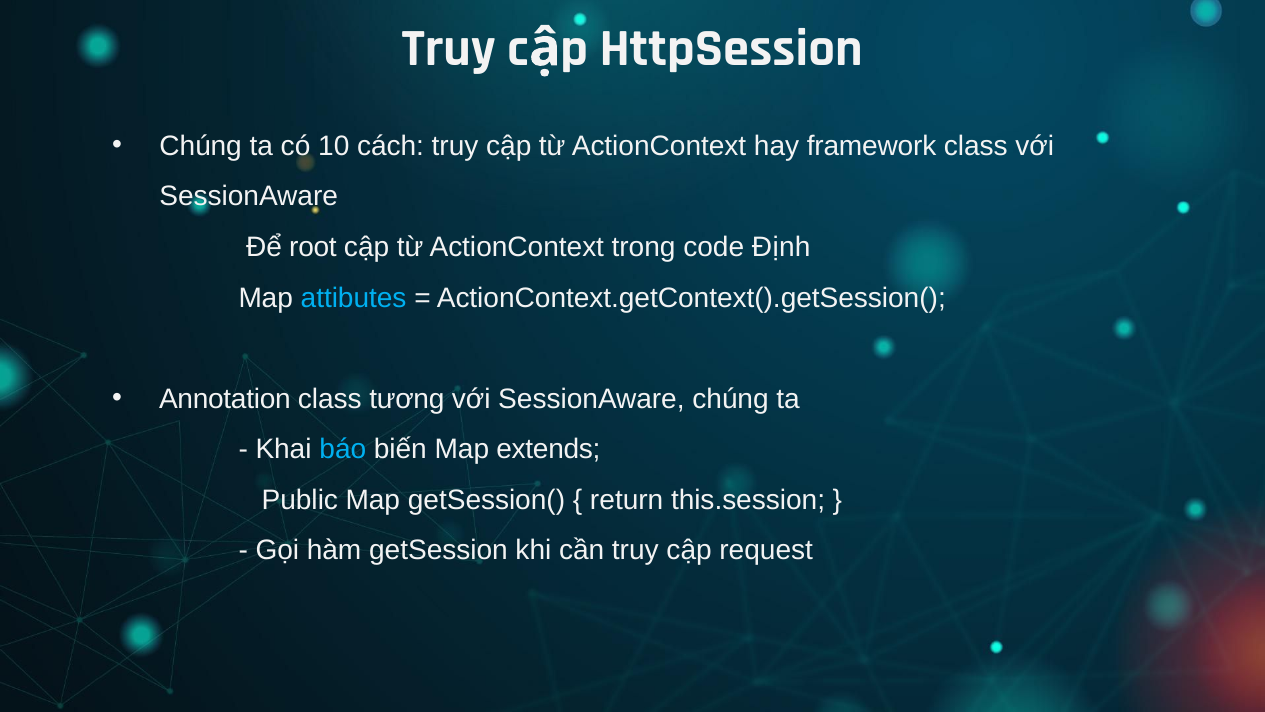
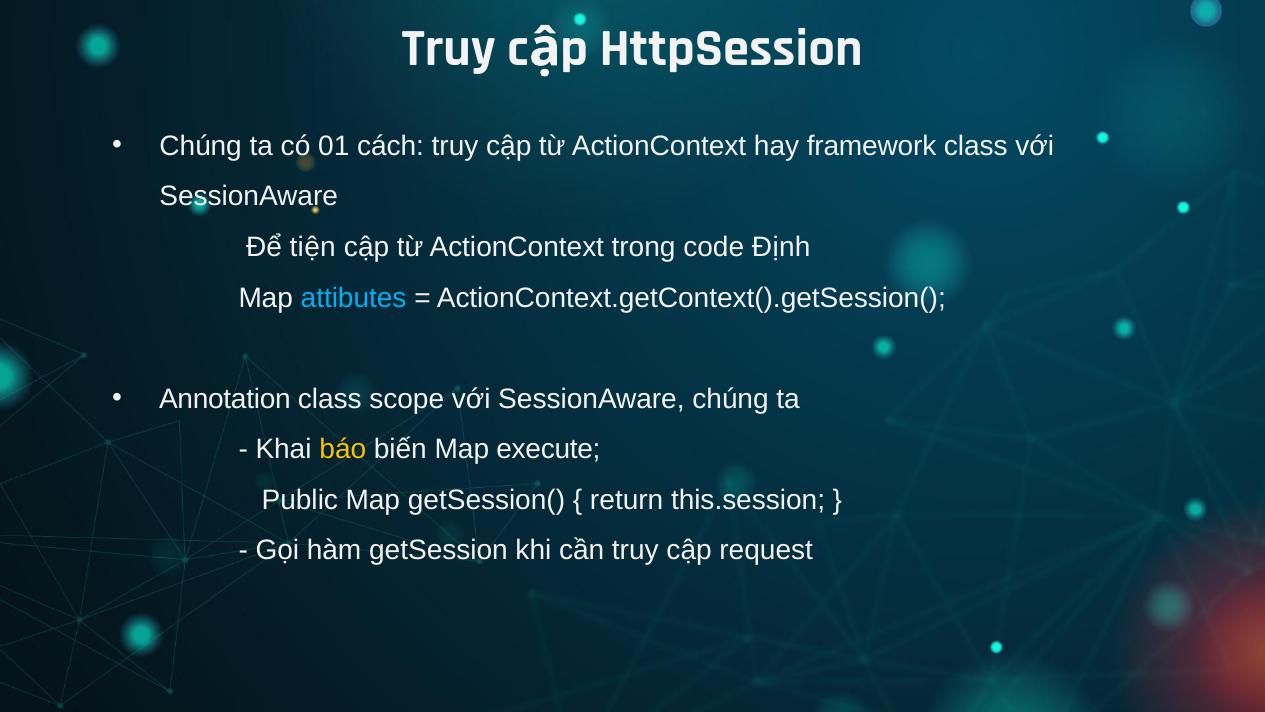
10: 10 -> 01
root: root -> tiện
tương: tương -> scope
báo colour: light blue -> yellow
extends: extends -> execute
